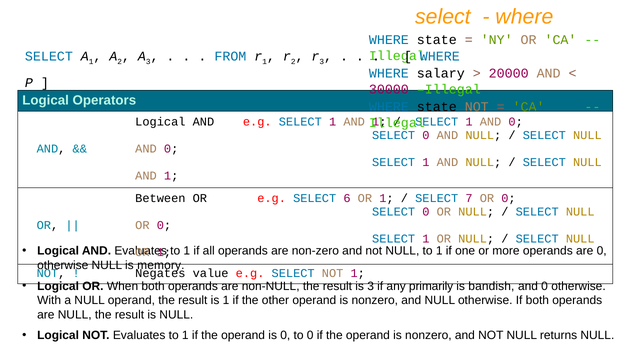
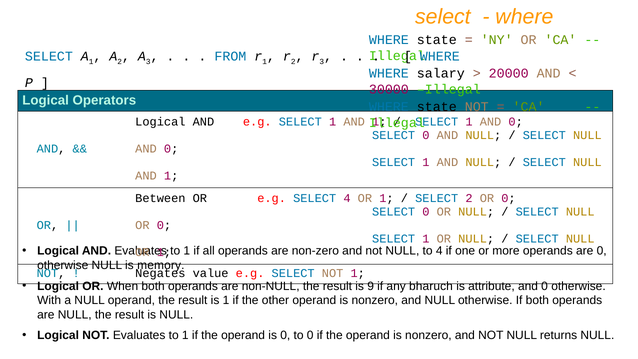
SELECT 6: 6 -> 4
SELECT 7: 7 -> 2
NULL to 1: 1 -> 4
is 3: 3 -> 9
primarily: primarily -> bharuch
bandish: bandish -> attribute
